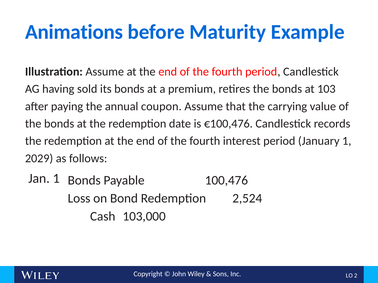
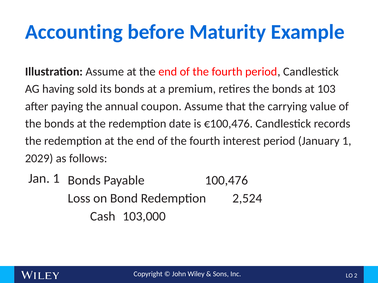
Animations: Animations -> Accounting
